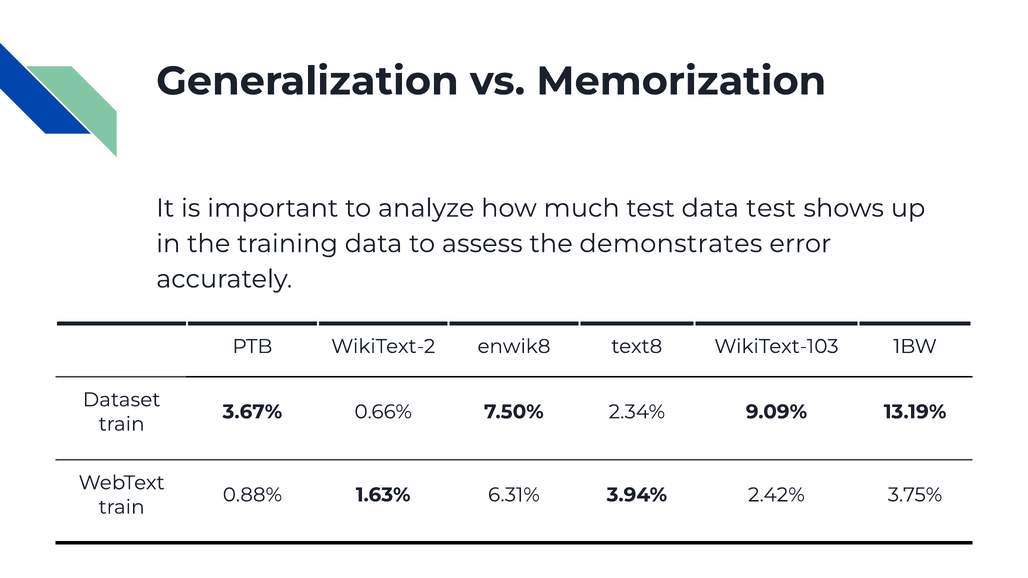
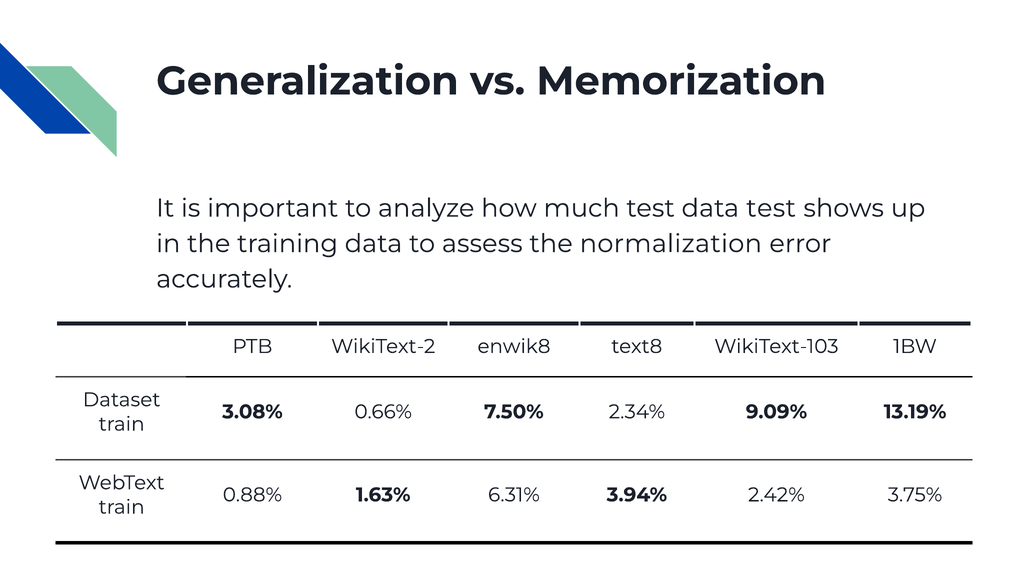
demonstrates: demonstrates -> normalization
3.67%: 3.67% -> 3.08%
